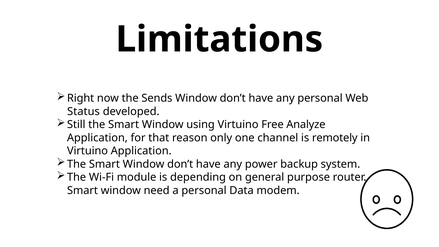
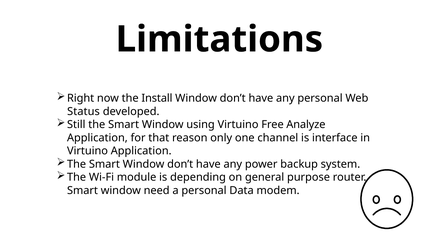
Sends: Sends -> Install
remotely: remotely -> interface
